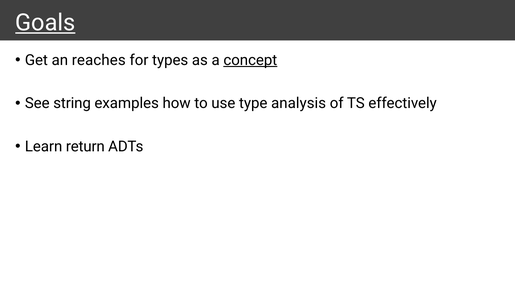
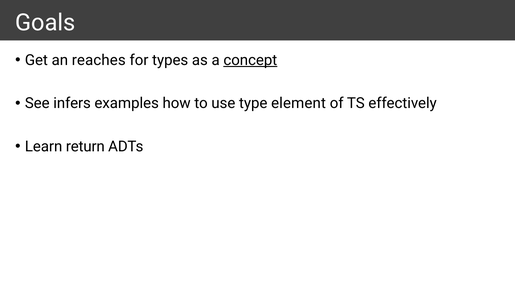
Goals underline: present -> none
string: string -> infers
analysis: analysis -> element
